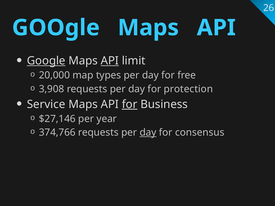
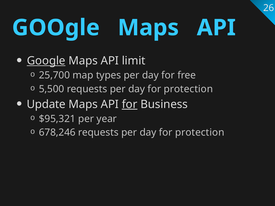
API at (110, 61) underline: present -> none
20,000: 20,000 -> 25,700
3,908: 3,908 -> 5,500
Service: Service -> Update
$27,146: $27,146 -> $95,321
374,766: 374,766 -> 678,246
day at (148, 133) underline: present -> none
consensus at (200, 133): consensus -> protection
